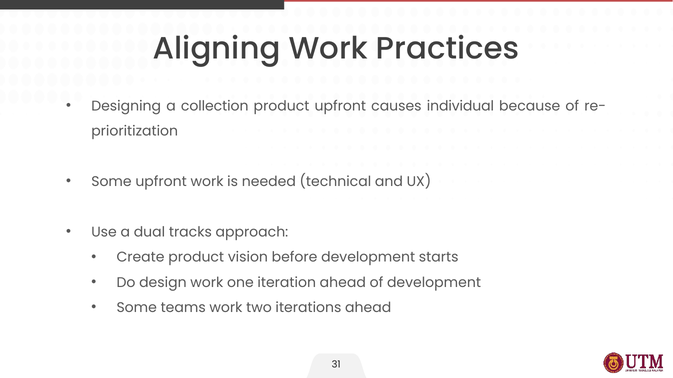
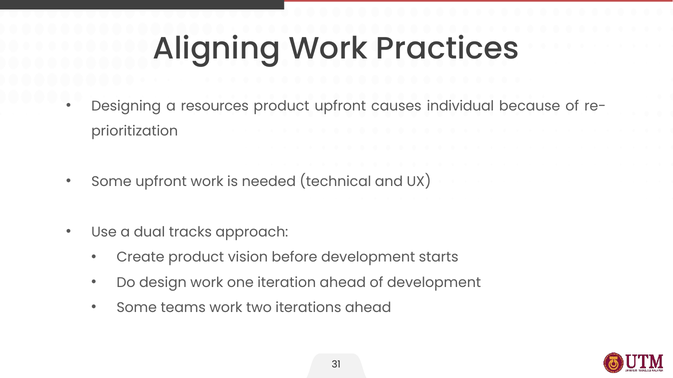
collection: collection -> resources
